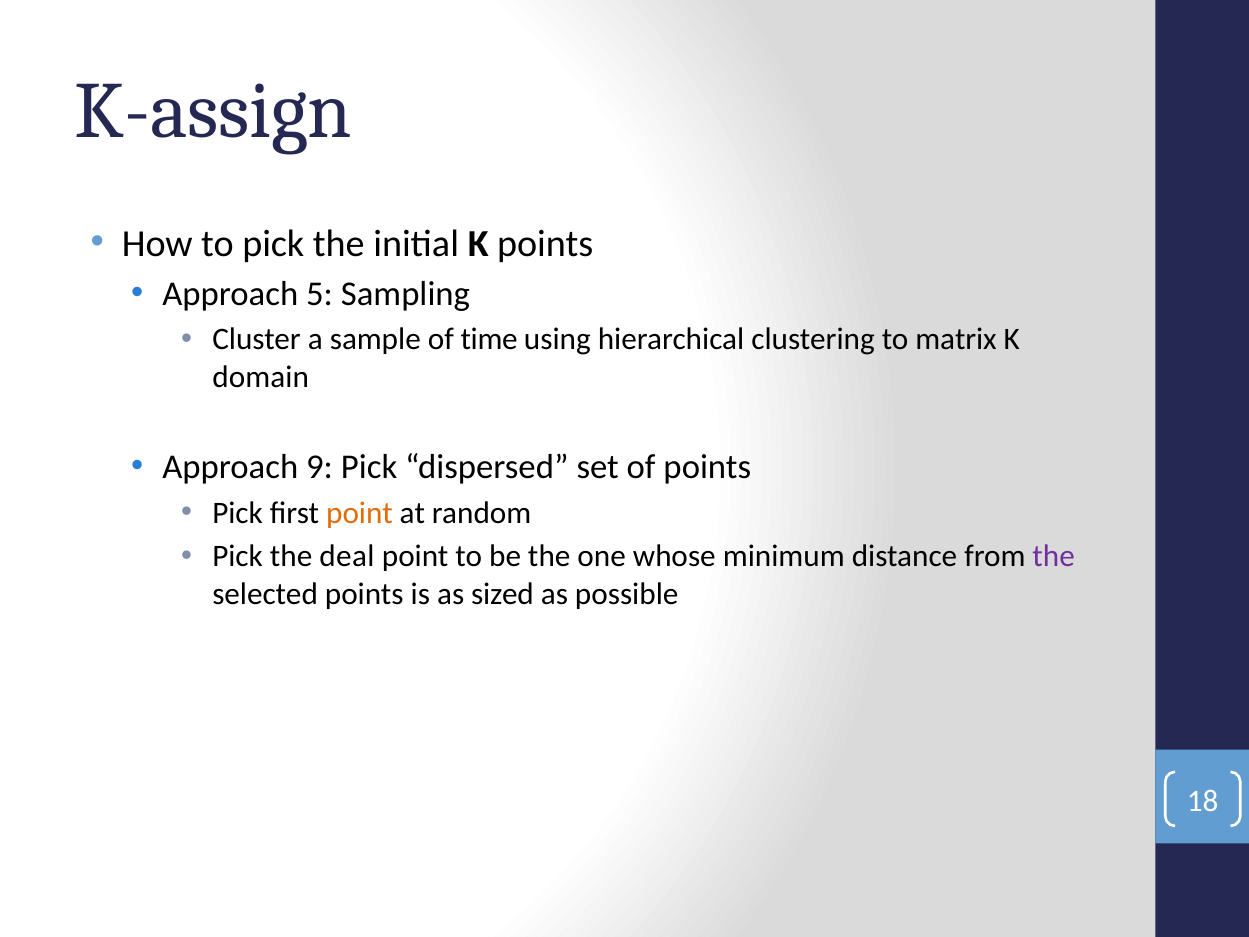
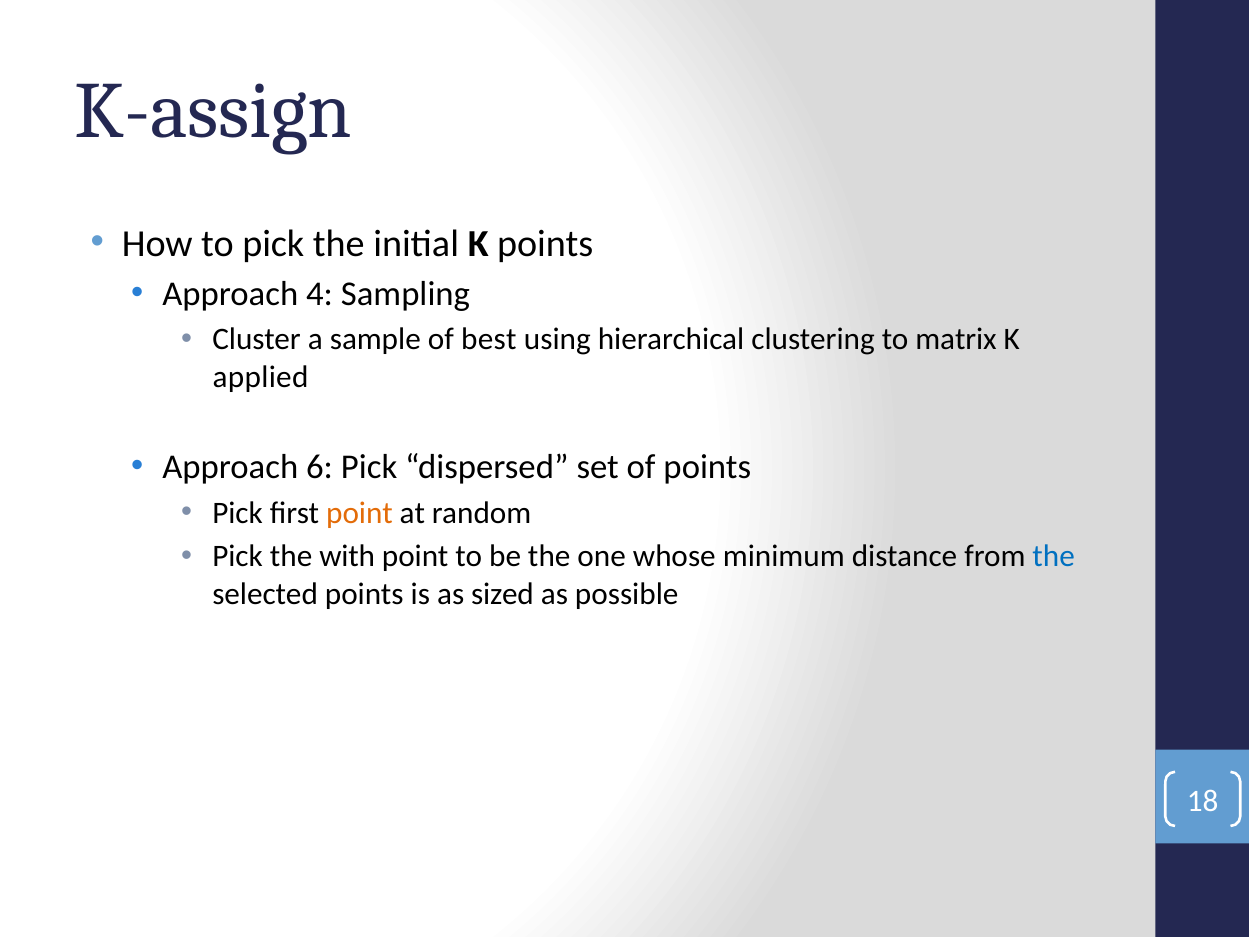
5: 5 -> 4
time: time -> best
domain: domain -> applied
9: 9 -> 6
deal: deal -> with
the at (1054, 557) colour: purple -> blue
